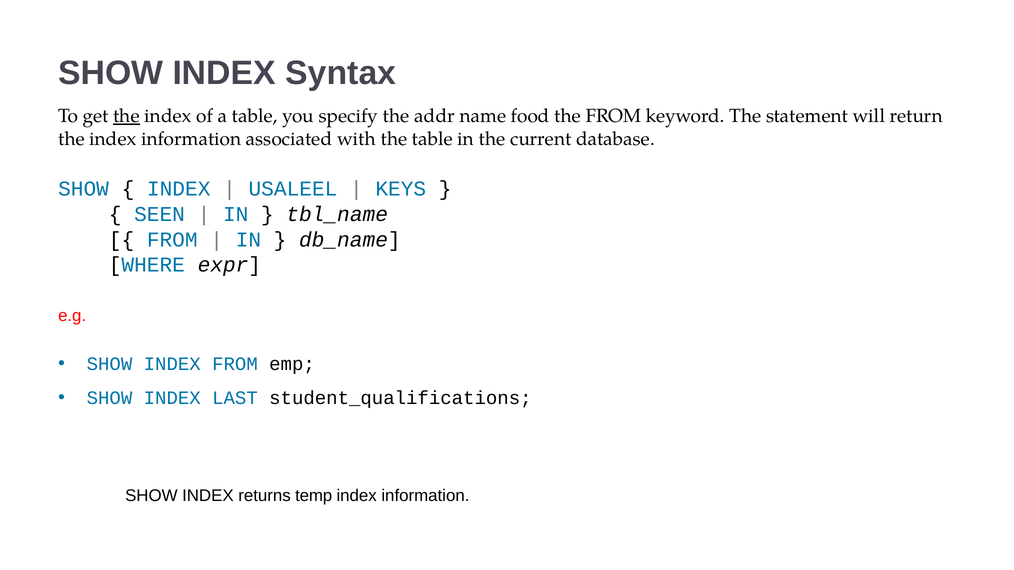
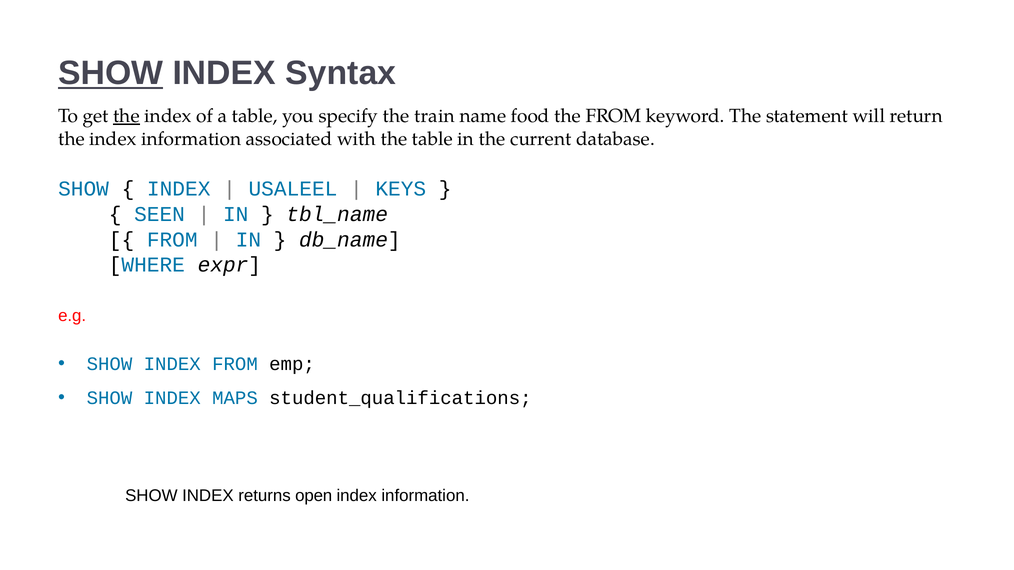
SHOW at (111, 73) underline: none -> present
addr: addr -> train
LAST: LAST -> MAPS
temp: temp -> open
